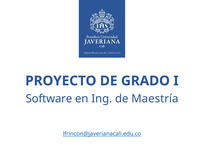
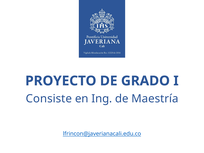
Software: Software -> Consiste
